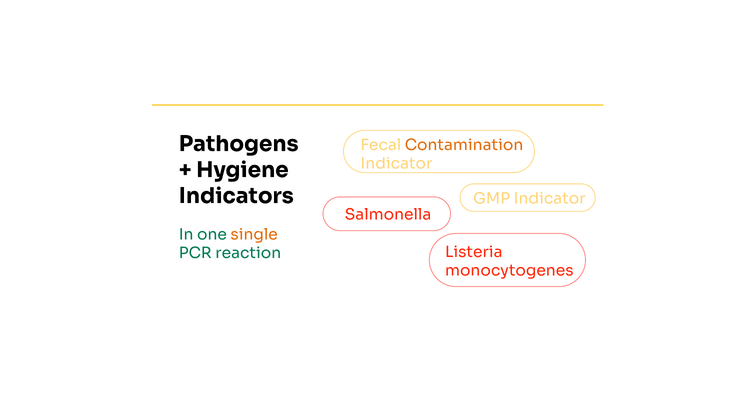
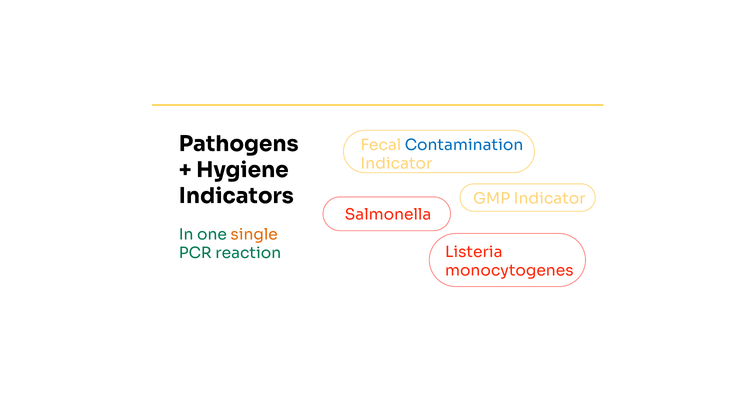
Contamination colour: orange -> blue
